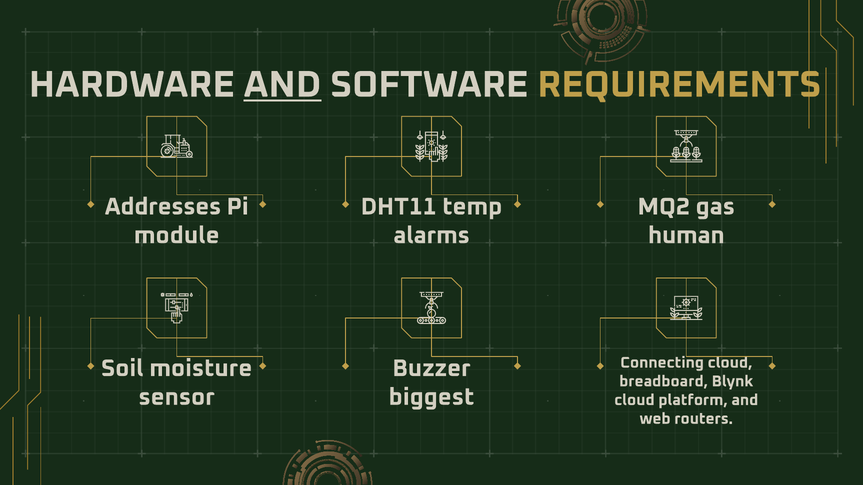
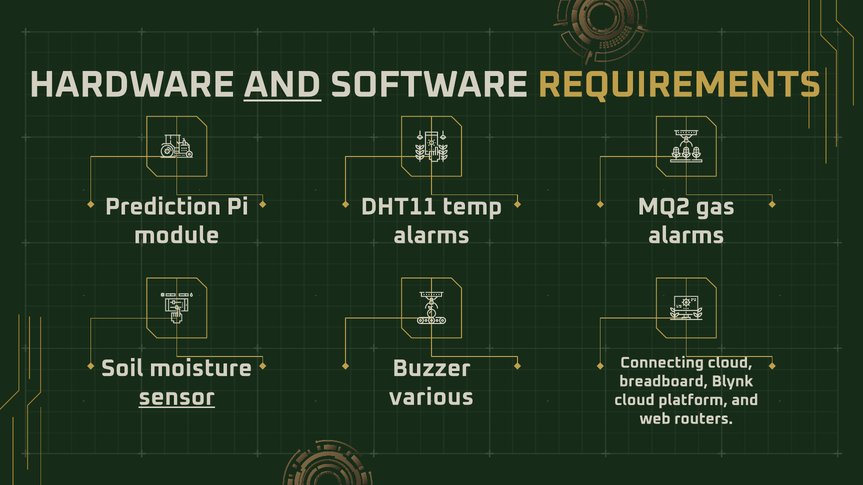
Addresses: Addresses -> Prediction
human at (686, 235): human -> alarms
sensor underline: none -> present
biggest: biggest -> various
